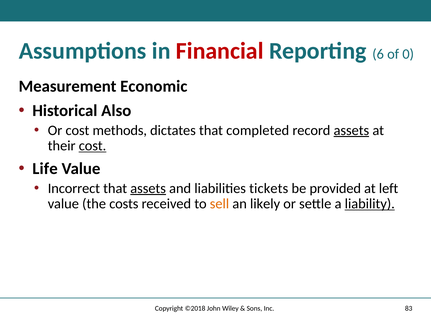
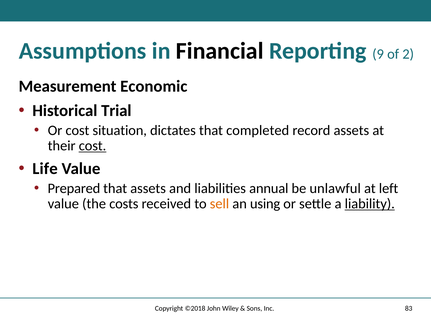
Financial colour: red -> black
6: 6 -> 9
0: 0 -> 2
Also: Also -> Trial
methods: methods -> situation
assets at (351, 130) underline: present -> none
Incorrect: Incorrect -> Prepared
assets at (148, 189) underline: present -> none
tickets: tickets -> annual
provided: provided -> unlawful
likely: likely -> using
